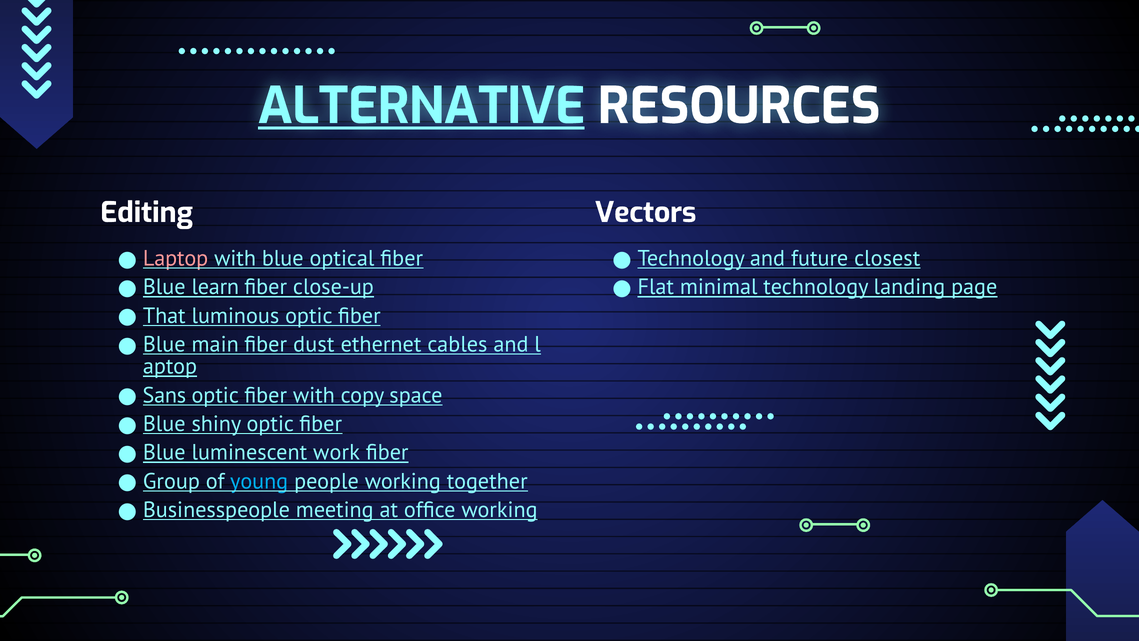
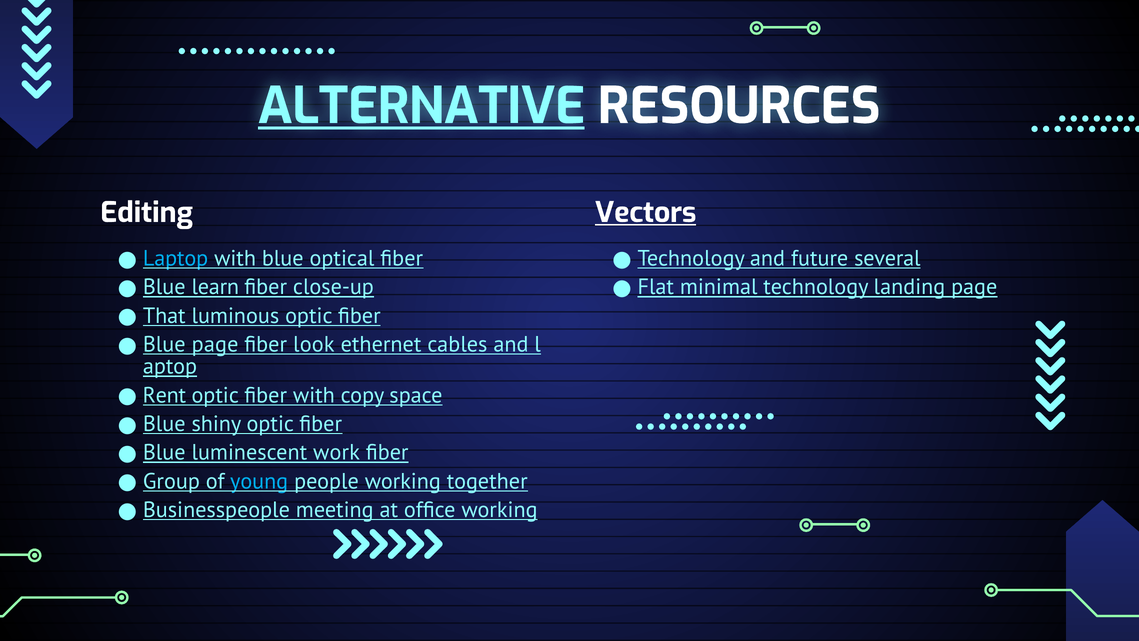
Vectors underline: none -> present
Laptop colour: pink -> light blue
closest: closest -> several
Blue main: main -> page
dust: dust -> look
Sans: Sans -> Rent
